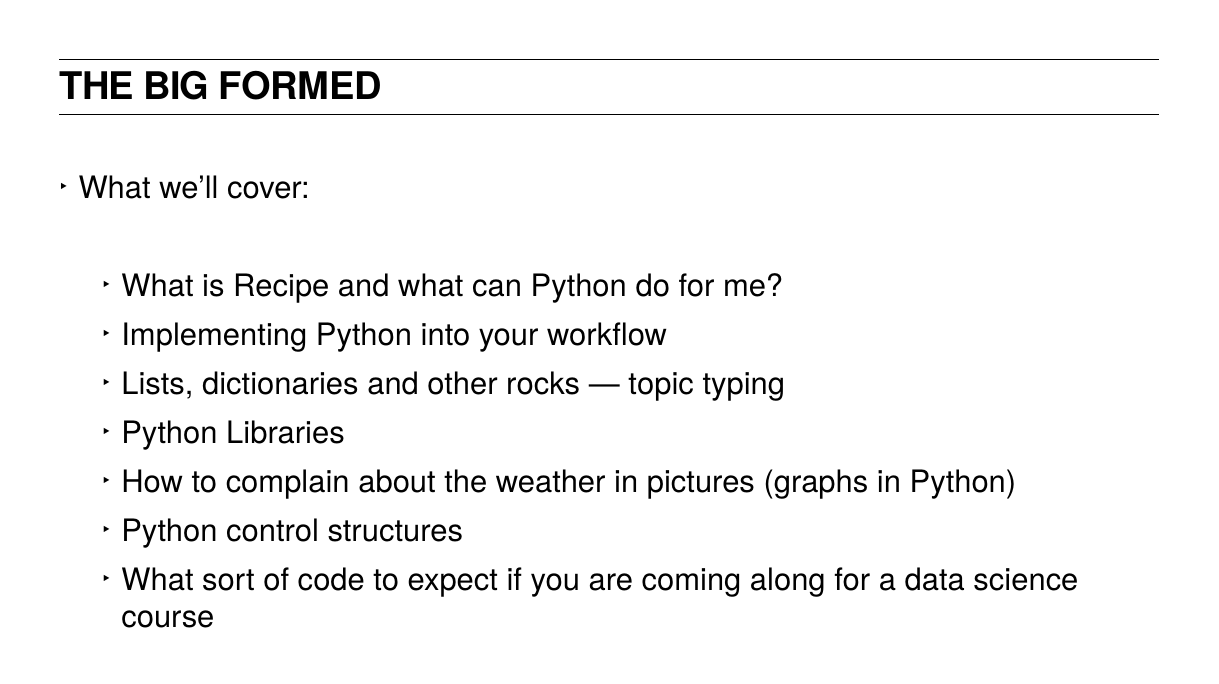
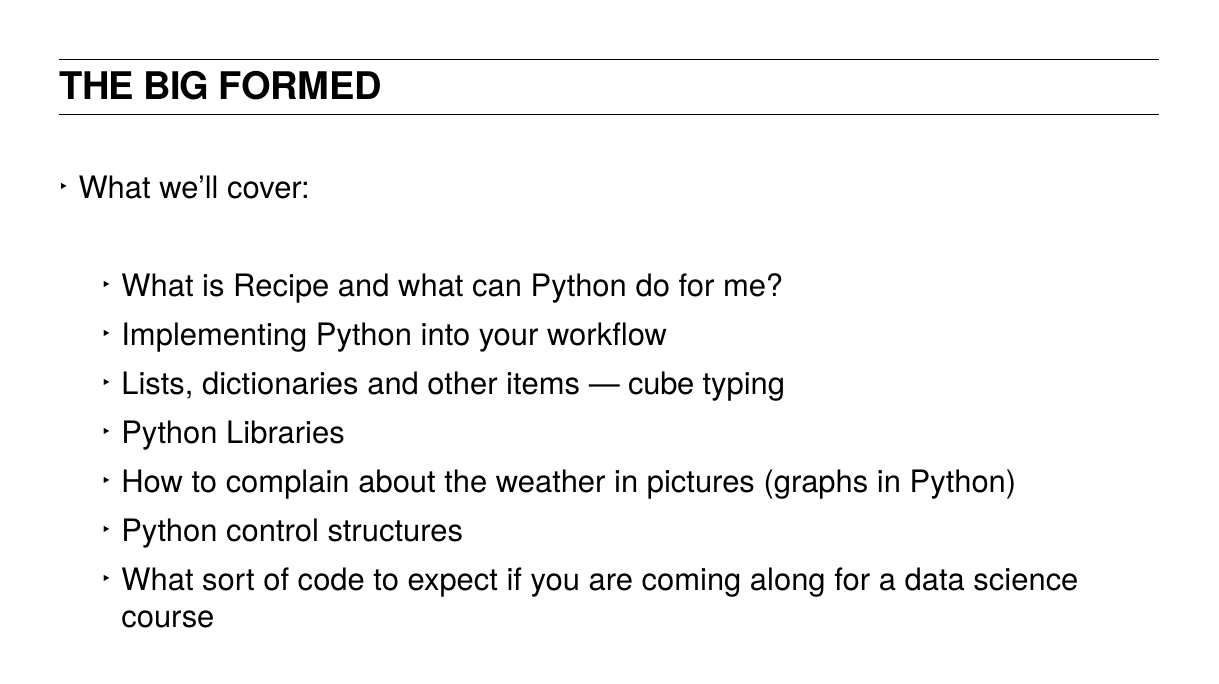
rocks: rocks -> items
topic: topic -> cube
